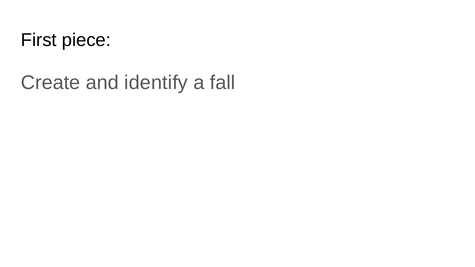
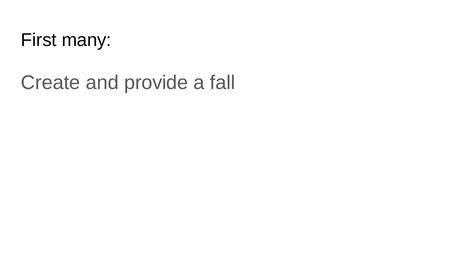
piece: piece -> many
identify: identify -> provide
